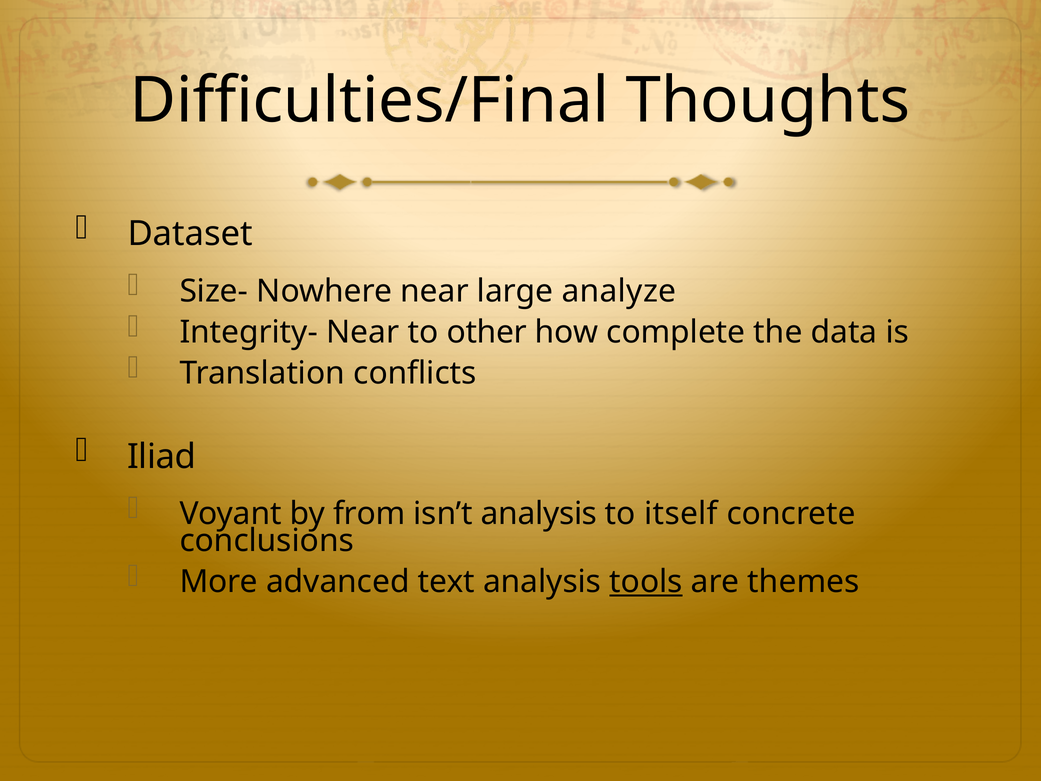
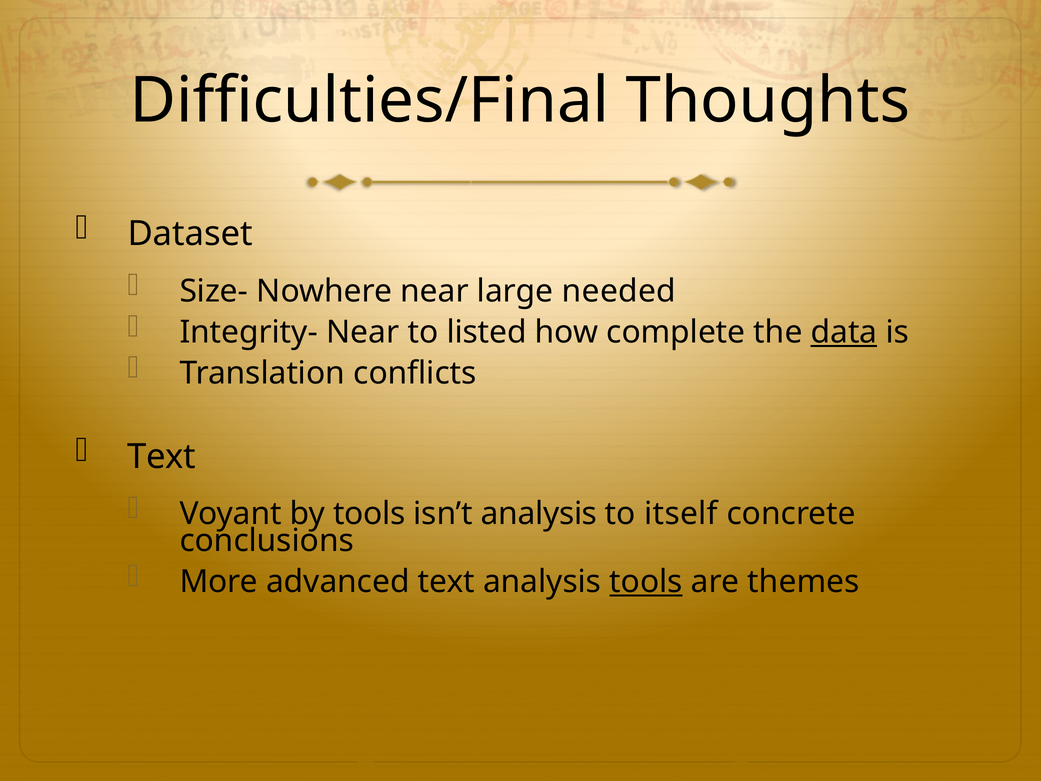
analyze: analyze -> needed
other: other -> listed
data underline: none -> present
Iliad at (162, 457): Iliad -> Text
by from: from -> tools
